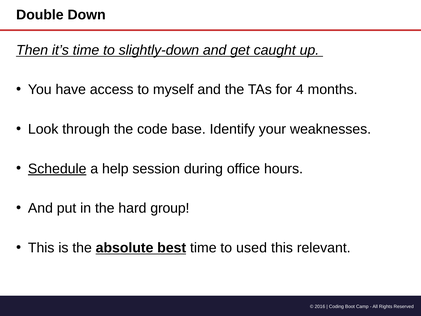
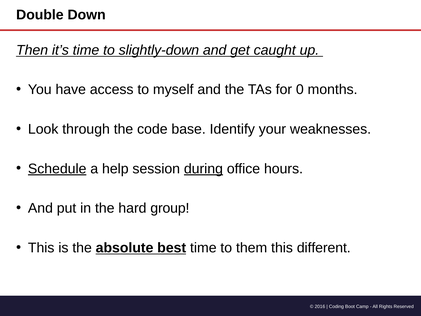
4: 4 -> 0
during underline: none -> present
used: used -> them
relevant: relevant -> different
